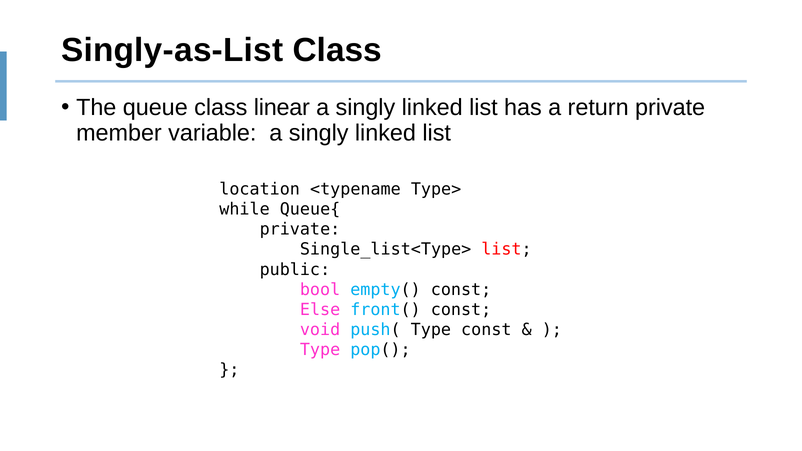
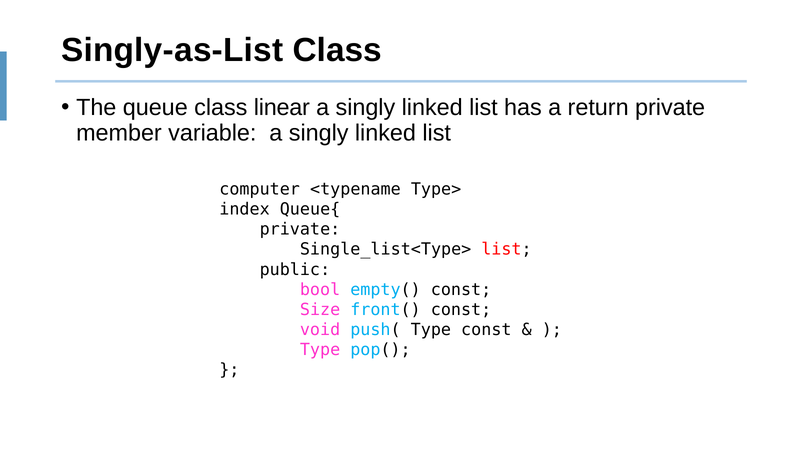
location: location -> computer
while: while -> index
Else: Else -> Size
